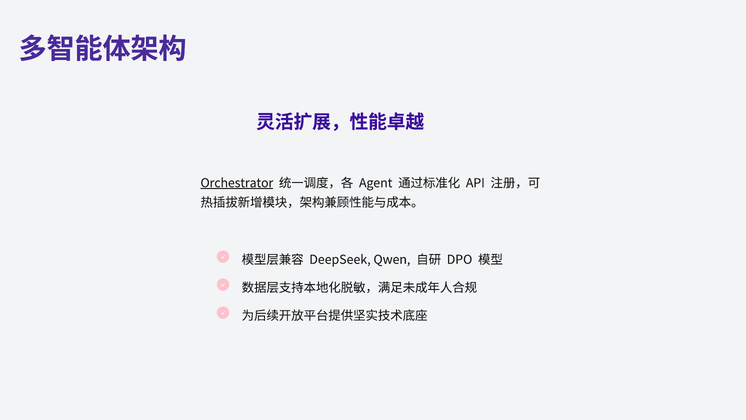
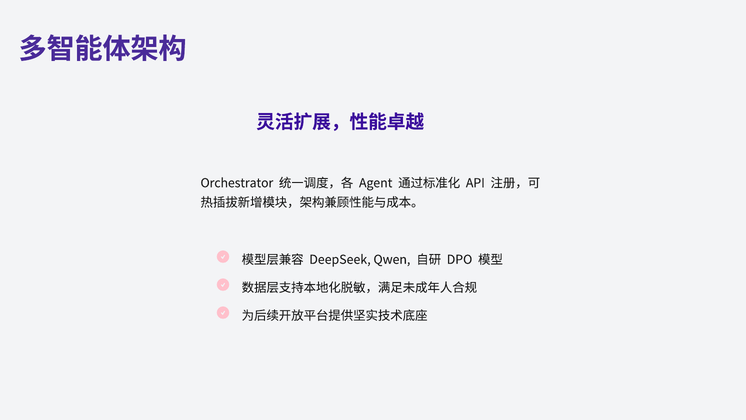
Orchestrator underline: present -> none
